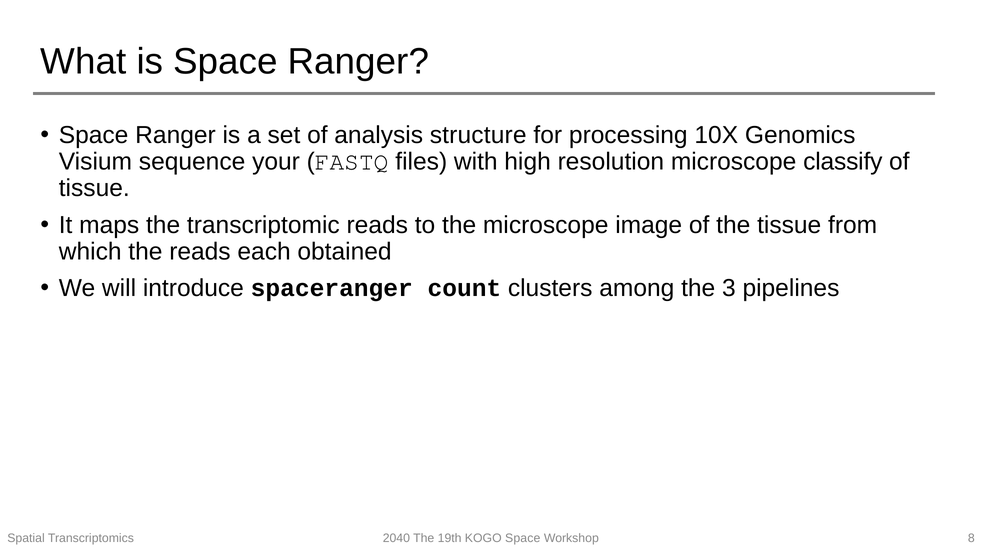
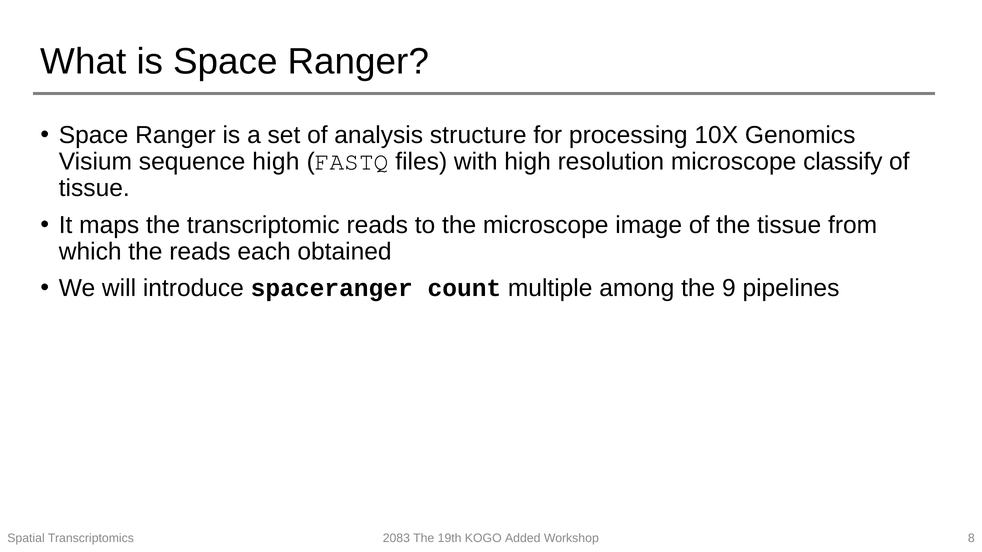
sequence your: your -> high
clusters: clusters -> multiple
3: 3 -> 9
2040: 2040 -> 2083
KOGO Space: Space -> Added
